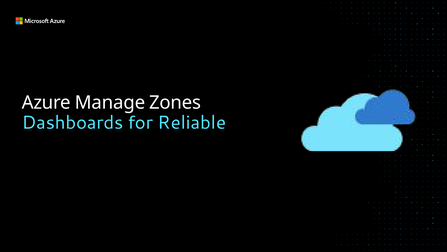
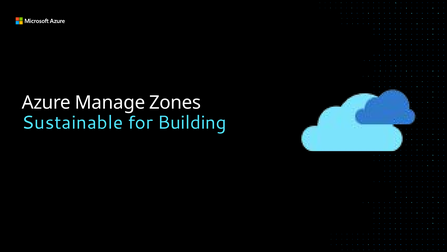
Dashboards: Dashboards -> Sustainable
Reliable: Reliable -> Building
